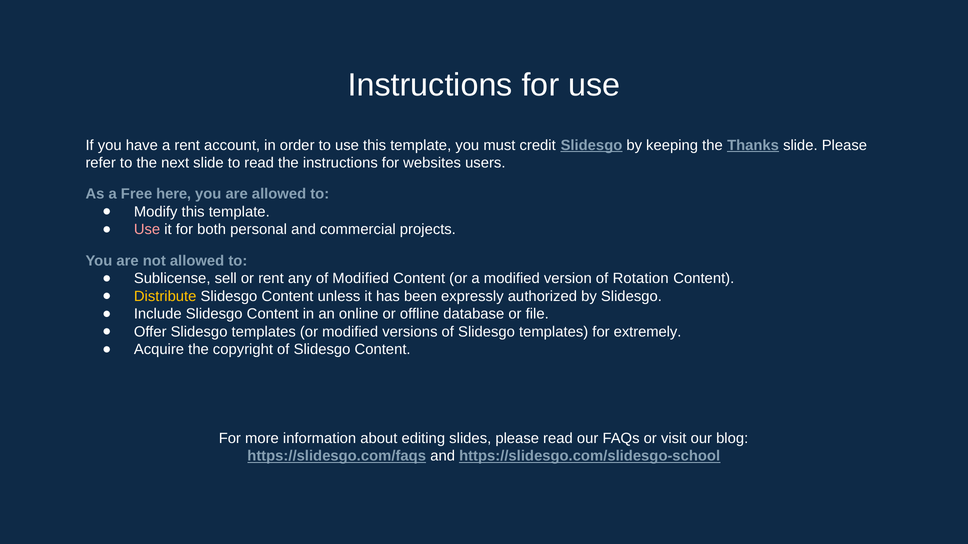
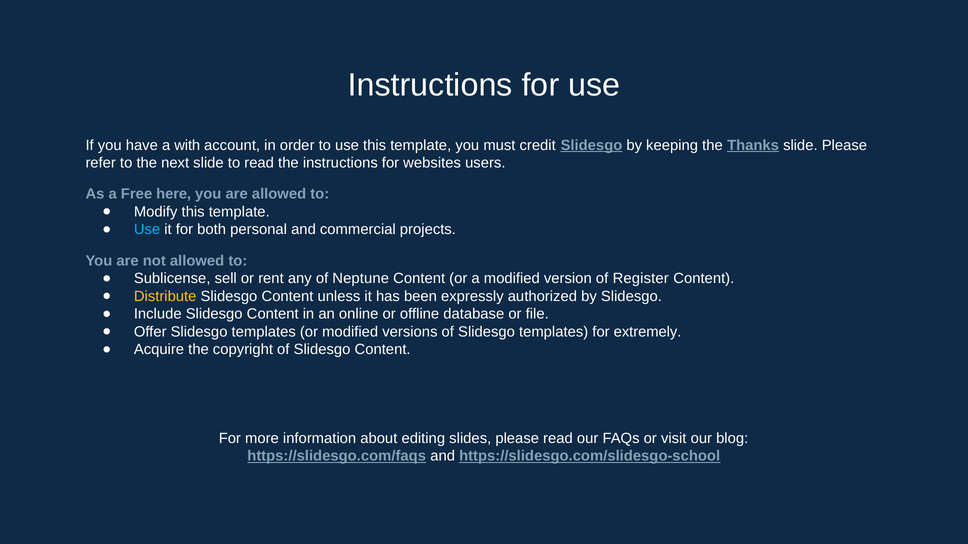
a rent: rent -> with
Use at (147, 230) colour: pink -> light blue
of Modified: Modified -> Neptune
Rotation: Rotation -> Register
